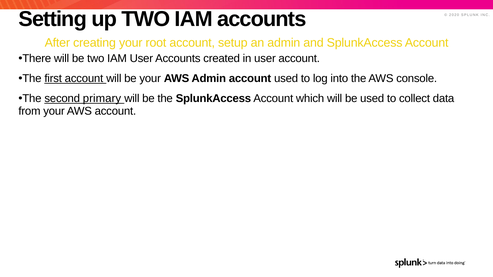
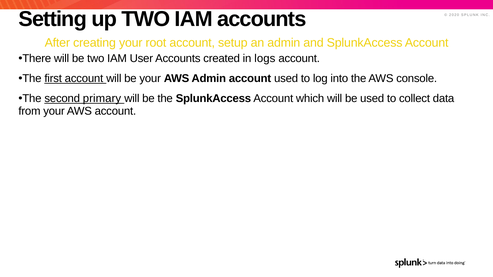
in user: user -> logs
